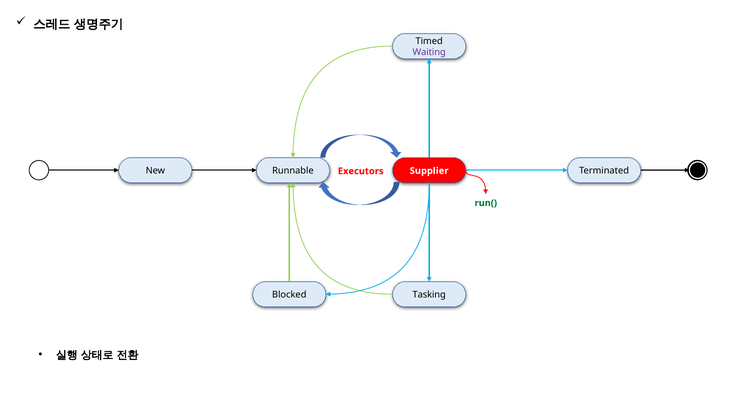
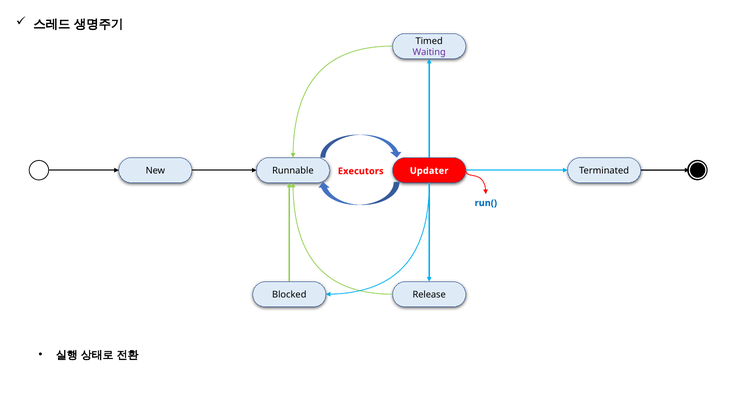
Supplier: Supplier -> Updater
run( colour: green -> blue
Tasking: Tasking -> Release
